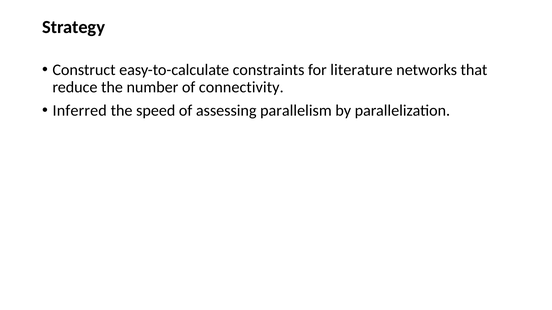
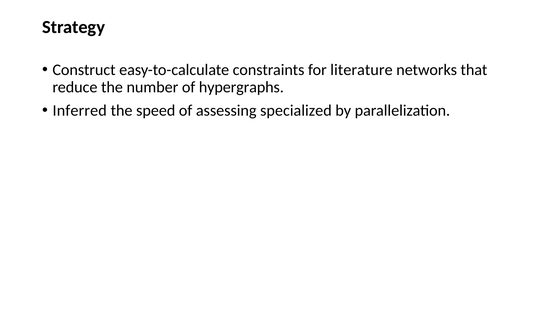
connectivity: connectivity -> hypergraphs
parallelism: parallelism -> specialized
